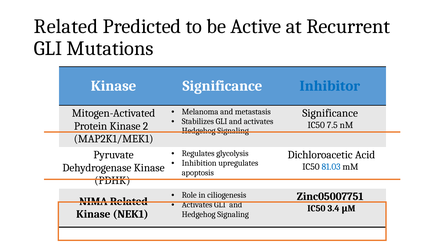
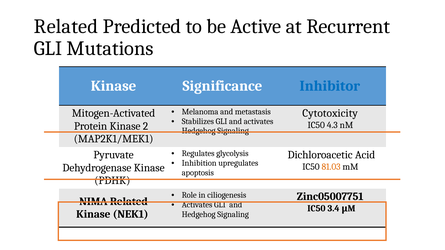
Significance at (330, 113): Significance -> Cytotoxicity
7.5: 7.5 -> 4.3
81.03 colour: blue -> orange
